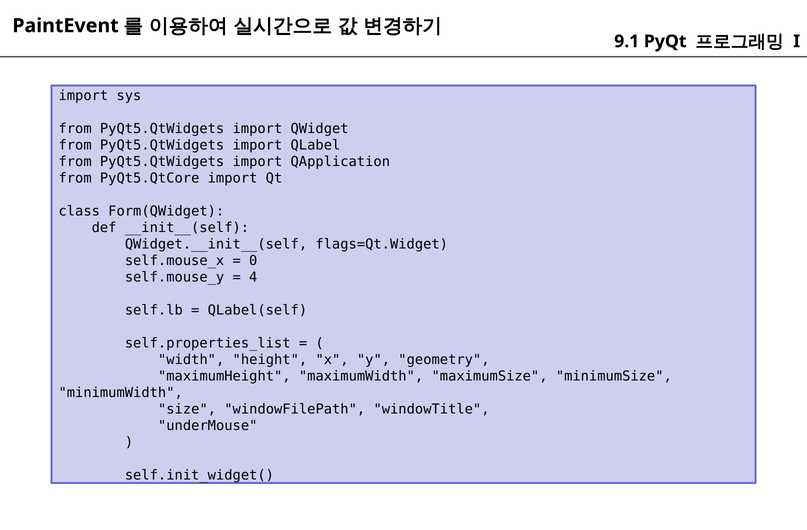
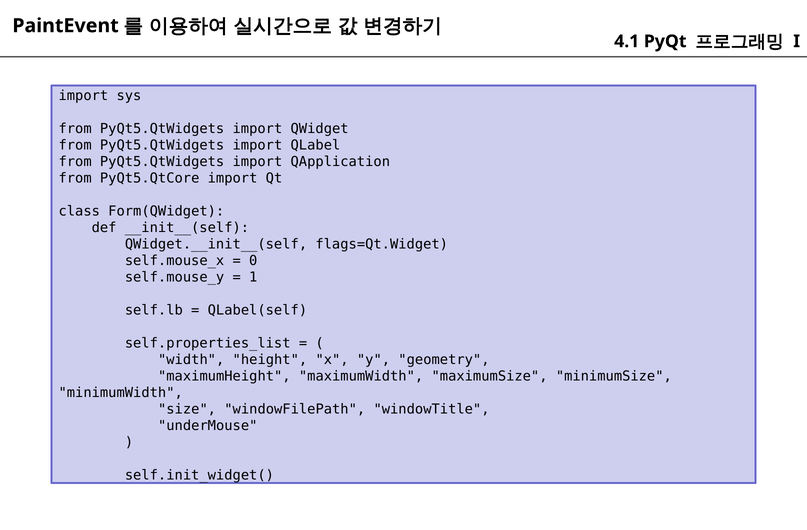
9.1: 9.1 -> 4.1
4: 4 -> 1
